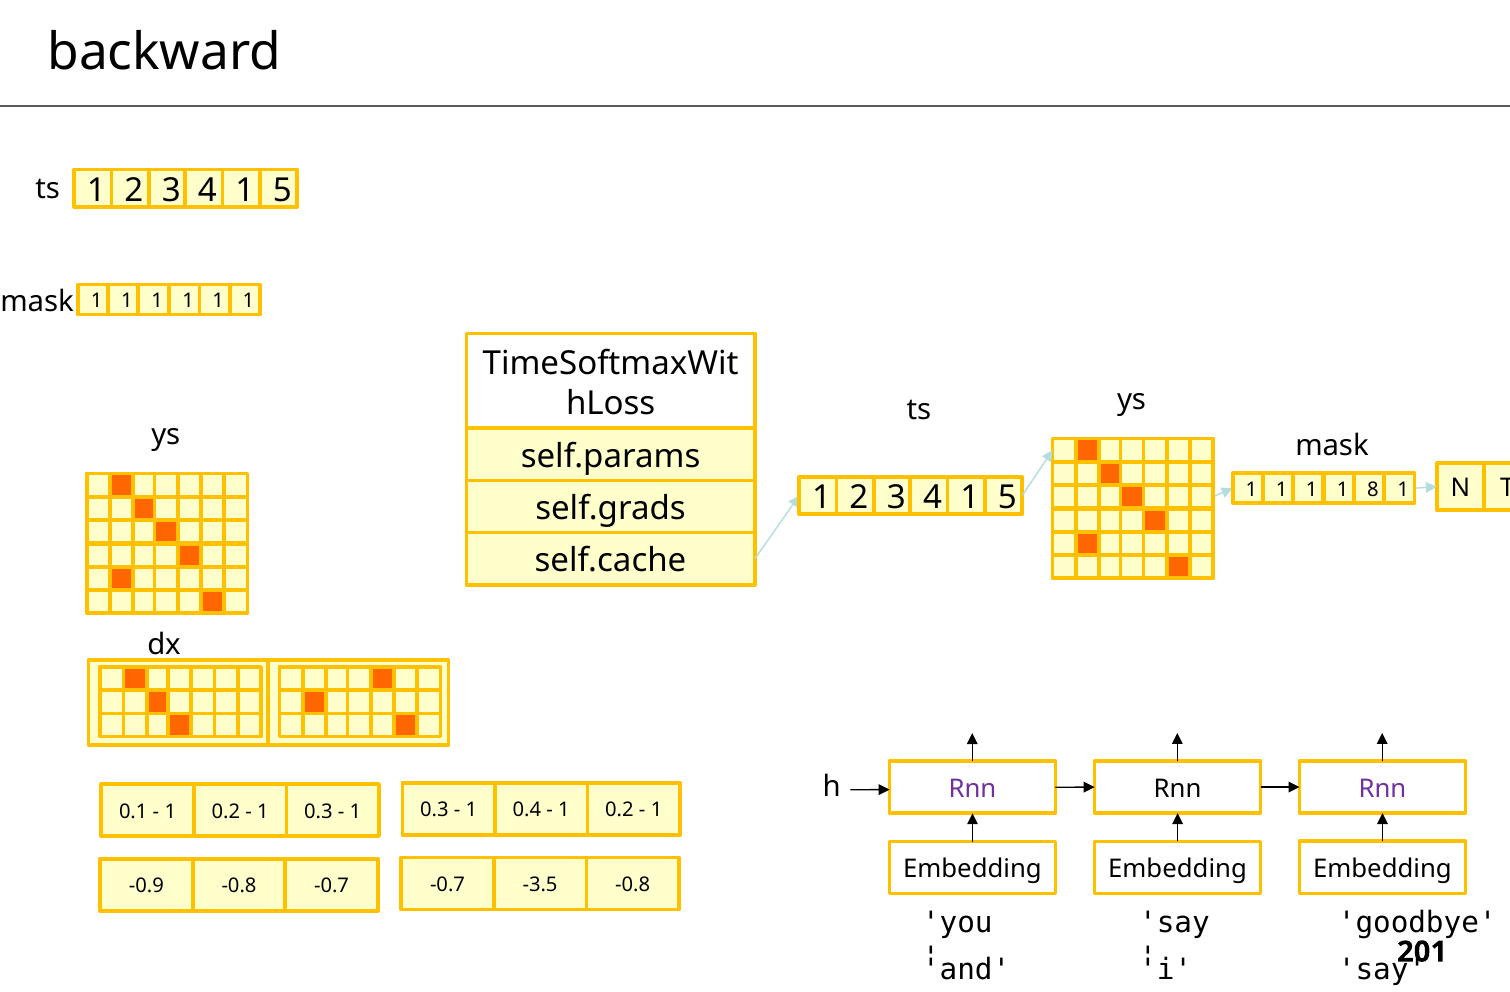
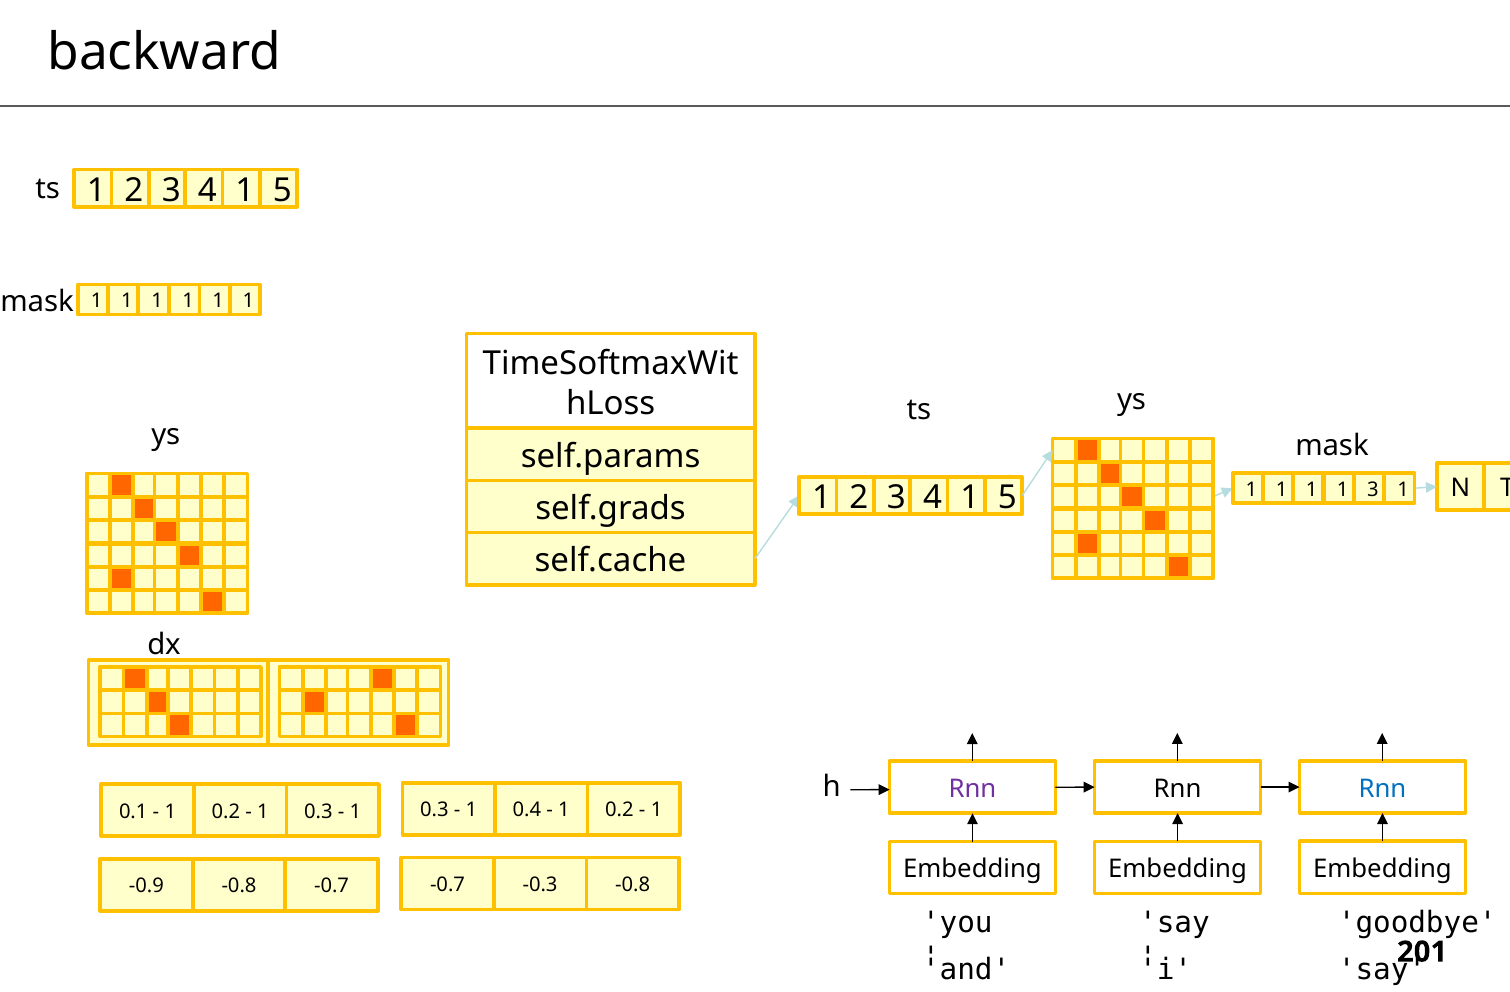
1 8: 8 -> 3
Rnn at (1382, 789) colour: purple -> blue
-3.5: -3.5 -> -0.3
